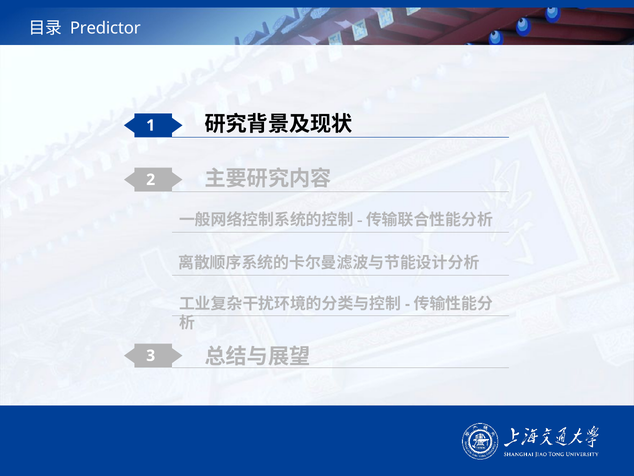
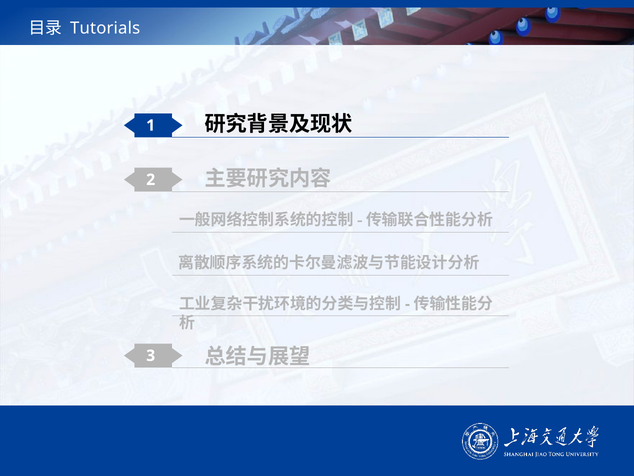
Predictor: Predictor -> Tutorials
